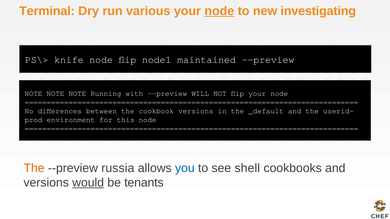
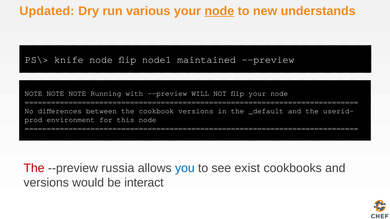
Terminal: Terminal -> Updated
investigating: investigating -> understands
The at (34, 168) colour: orange -> red
shell: shell -> exist
would underline: present -> none
tenants: tenants -> interact
